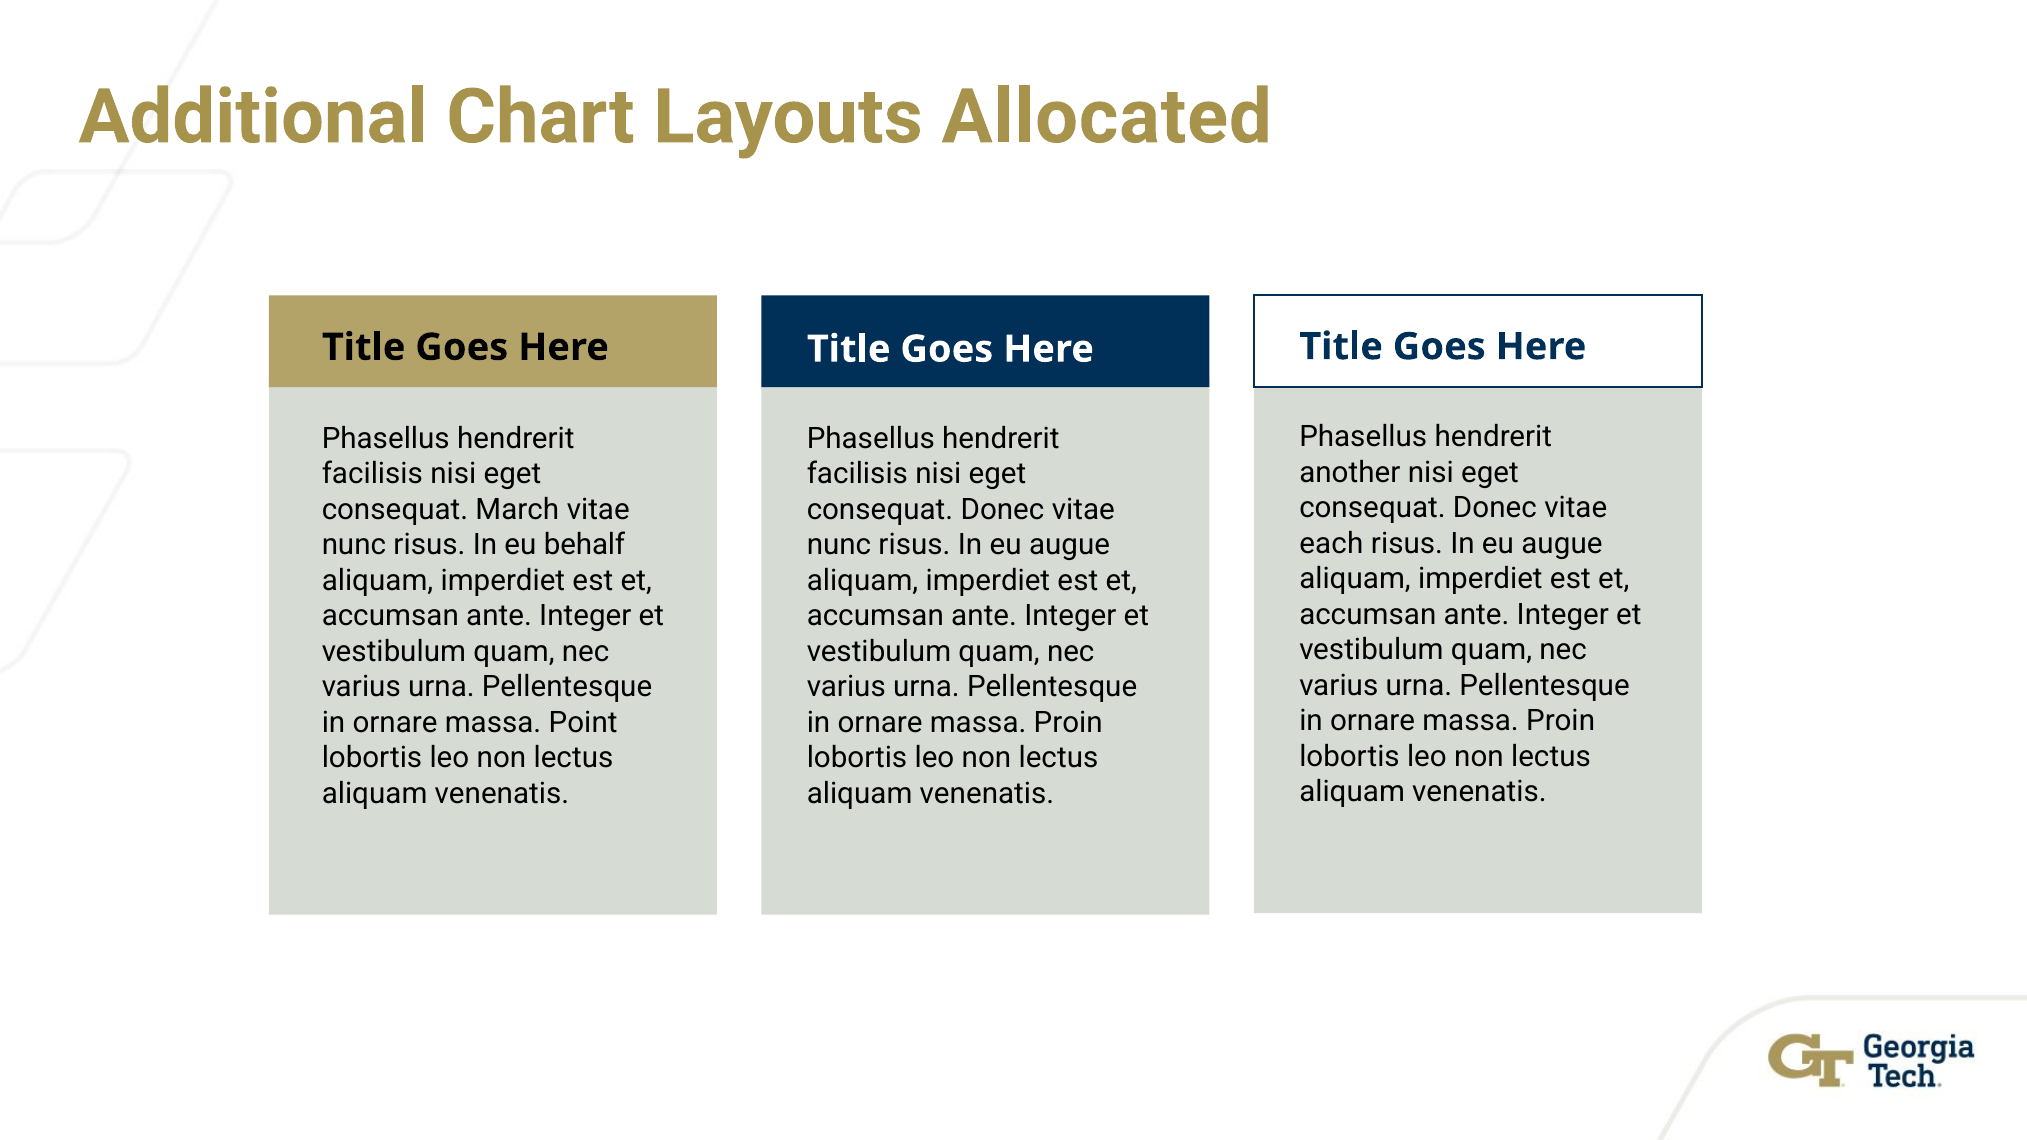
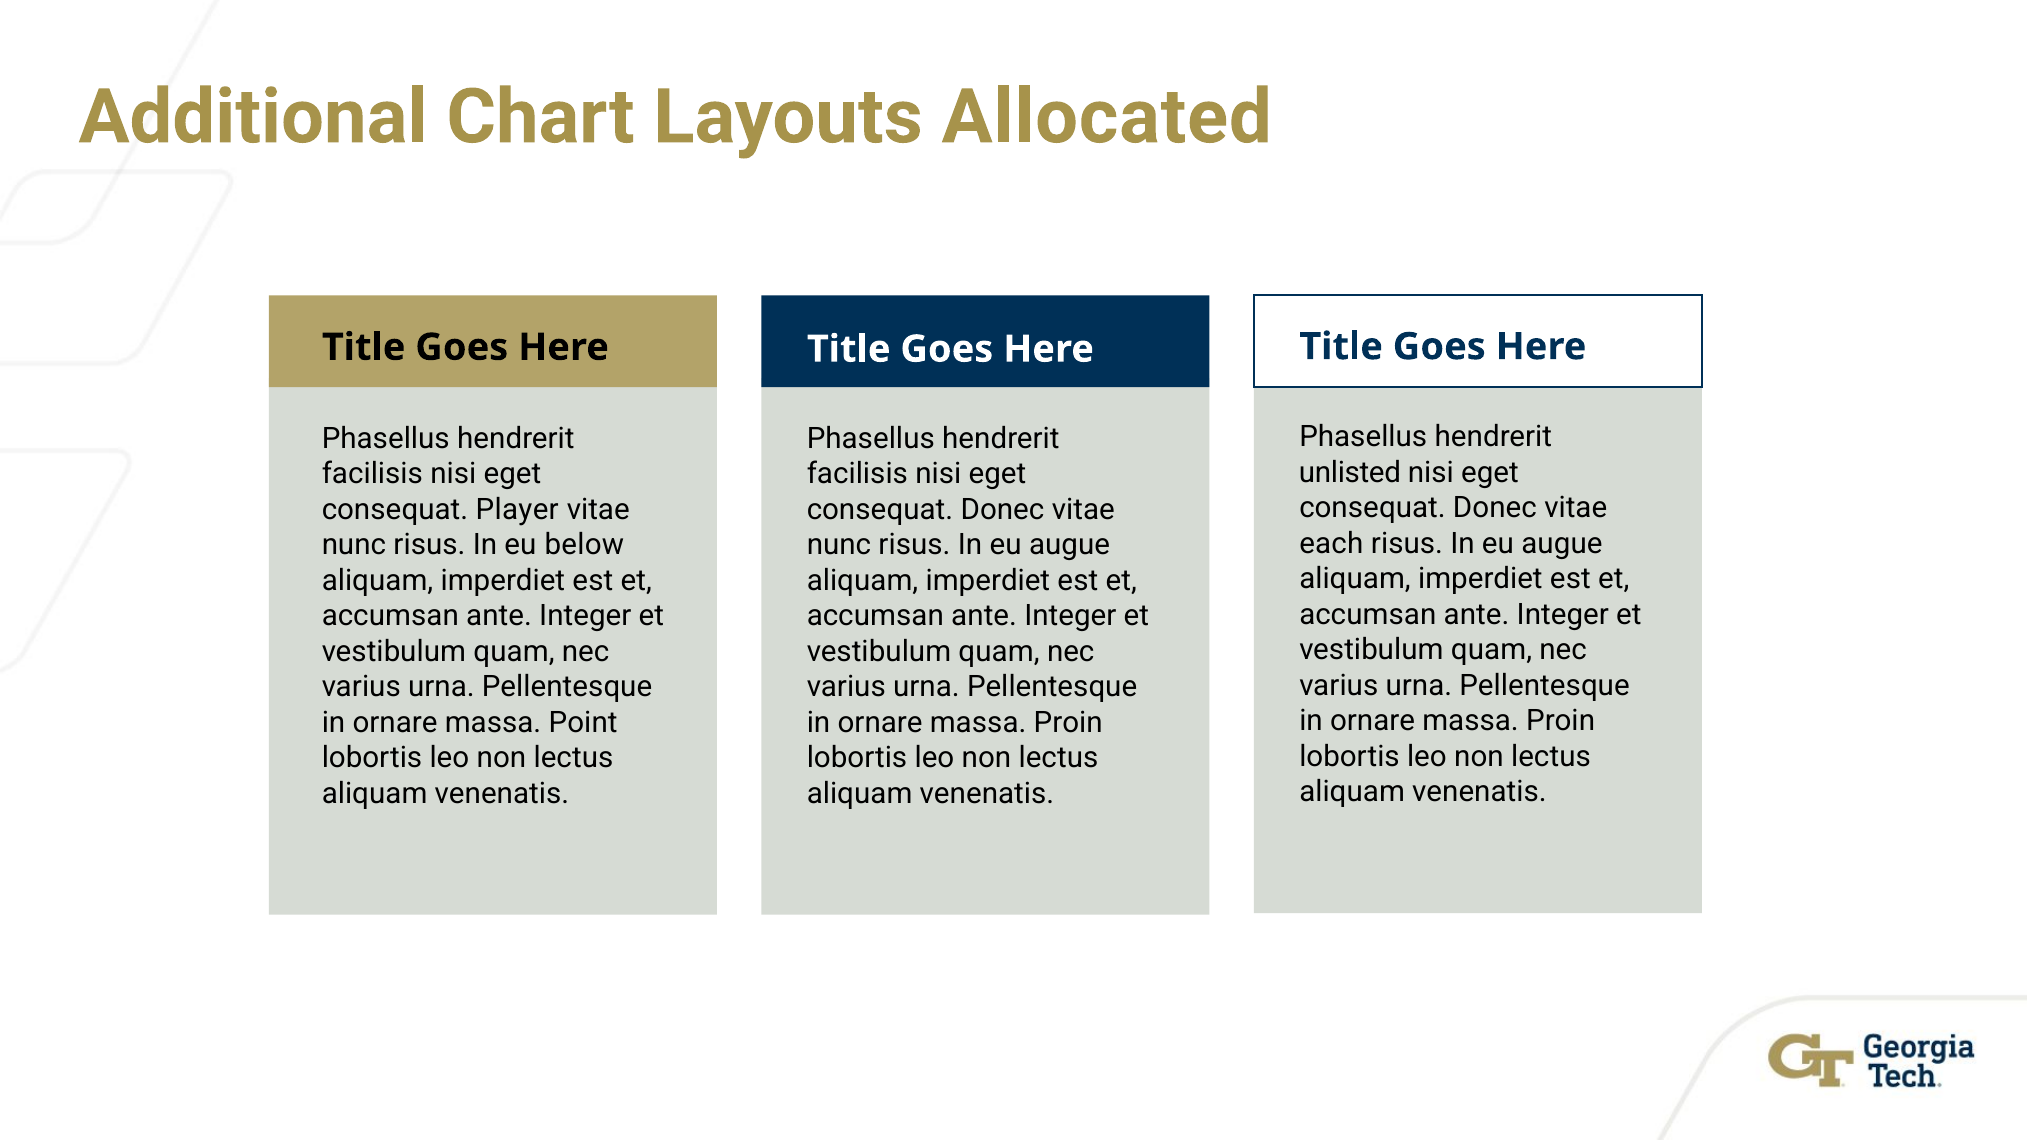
another: another -> unlisted
March: March -> Player
behalf: behalf -> below
